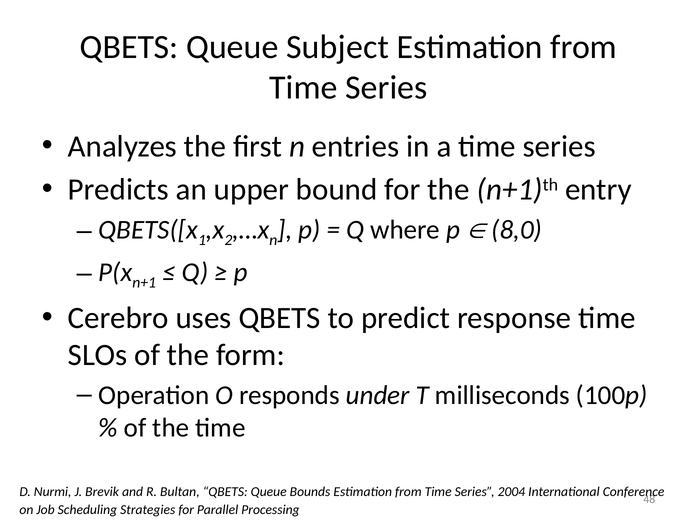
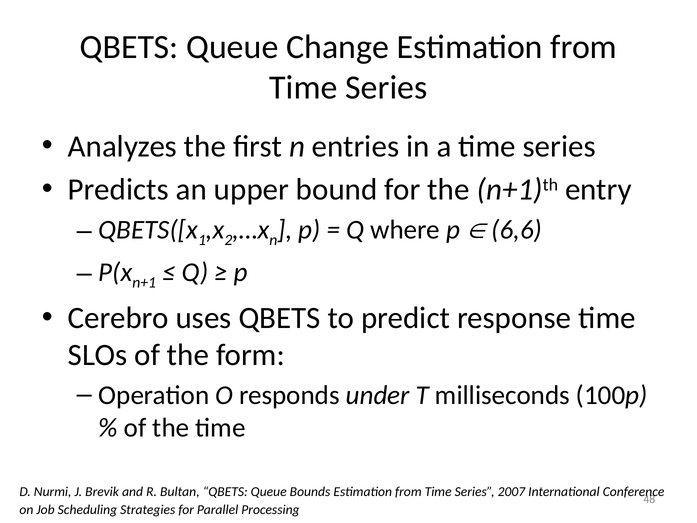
Subject: Subject -> Change
8,0: 8,0 -> 6,6
2004: 2004 -> 2007
